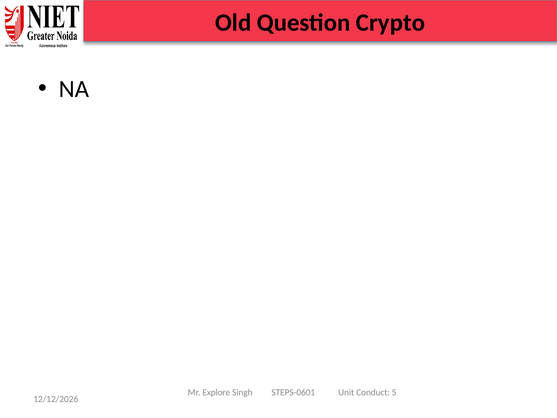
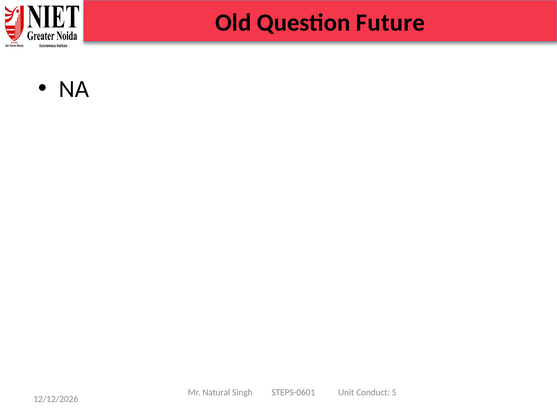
Crypto: Crypto -> Future
Explore: Explore -> Natural
